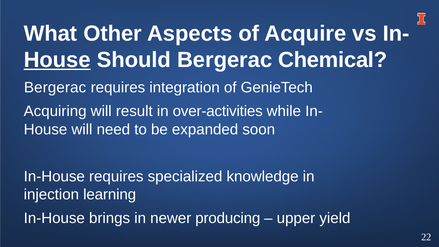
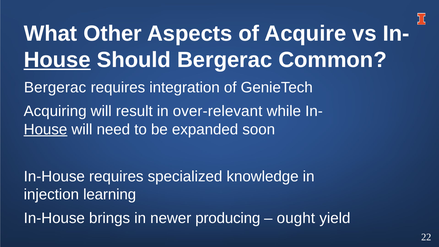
Chemical: Chemical -> Common
over-activities: over-activities -> over-relevant
House at (45, 129) underline: none -> present
upper: upper -> ought
